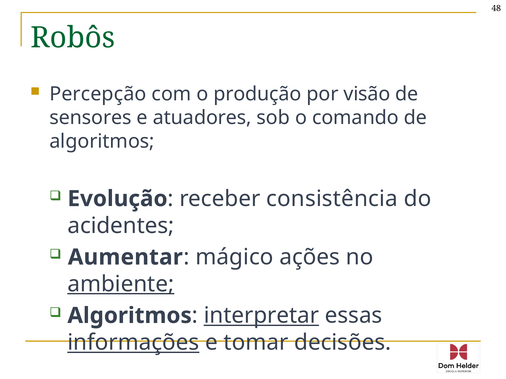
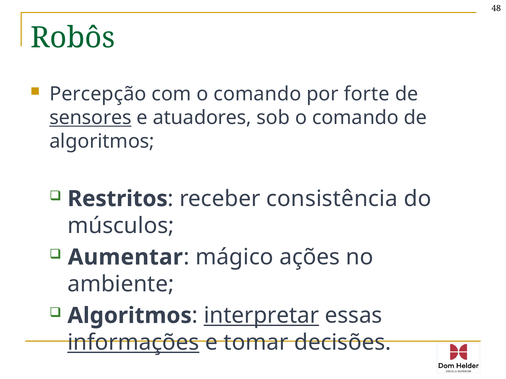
com o produção: produção -> comando
visão: visão -> forte
sensores underline: none -> present
Evolução: Evolução -> Restritos
acidentes: acidentes -> músculos
ambiente underline: present -> none
